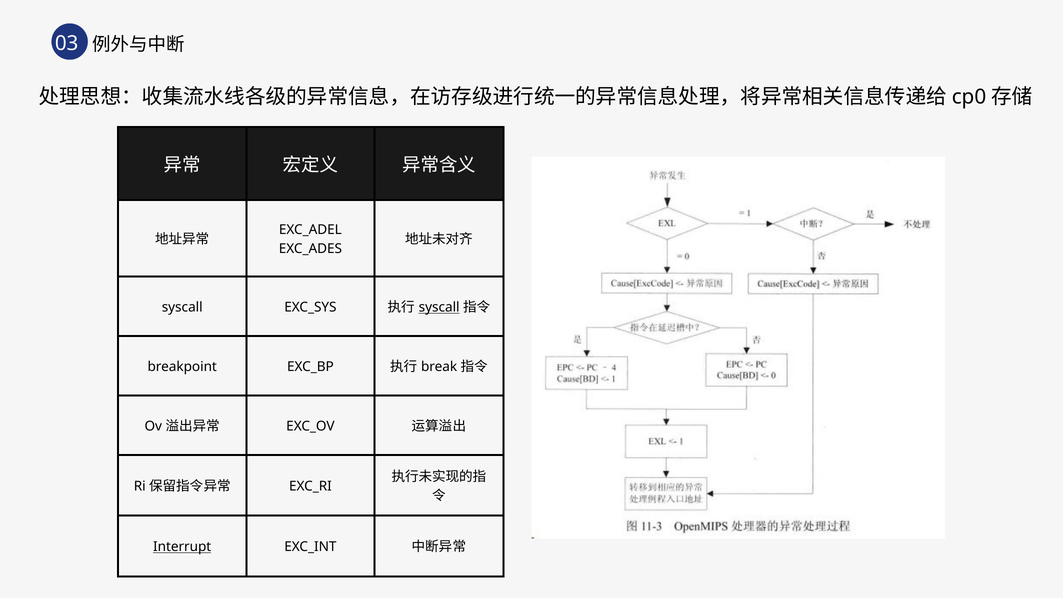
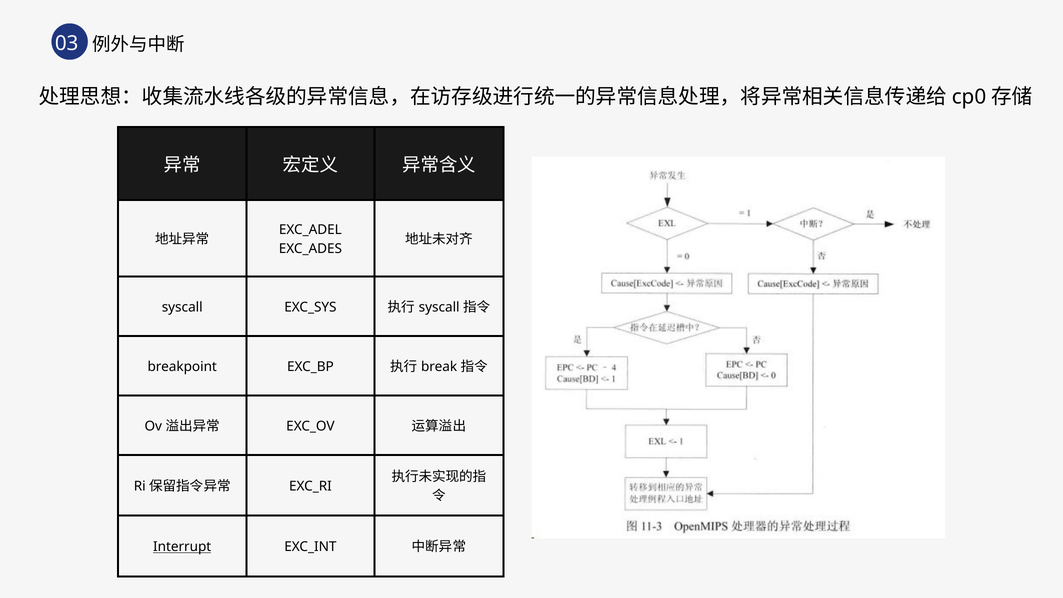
syscall at (439, 307) underline: present -> none
